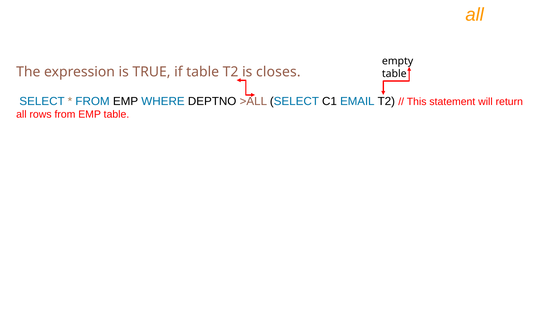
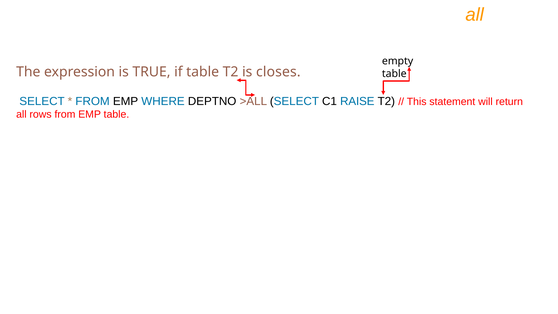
EMAIL: EMAIL -> RAISE
